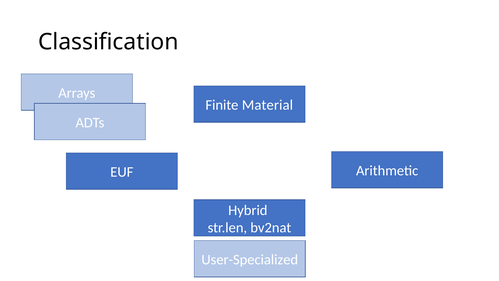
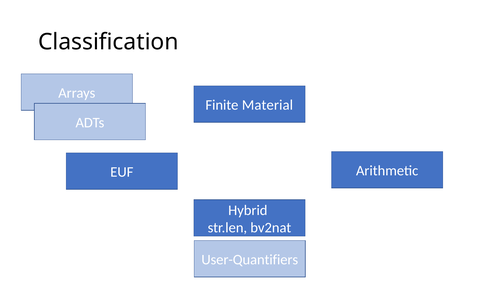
User-Specialized: User-Specialized -> User-Quantifiers
